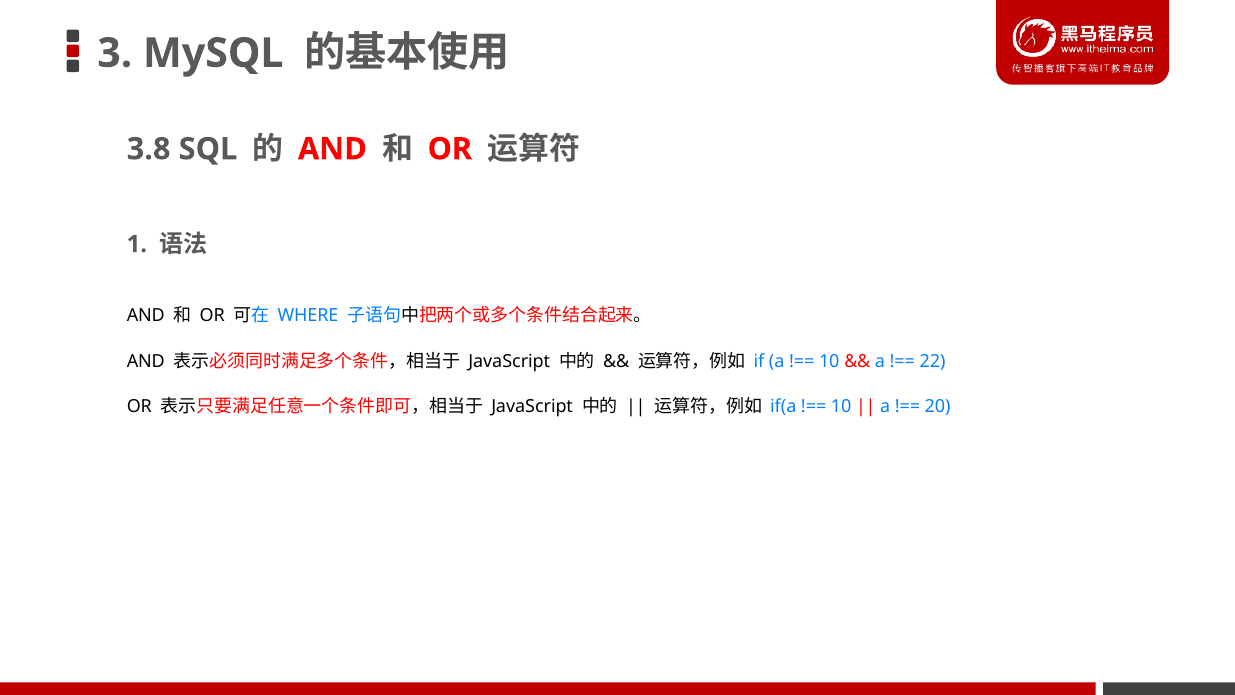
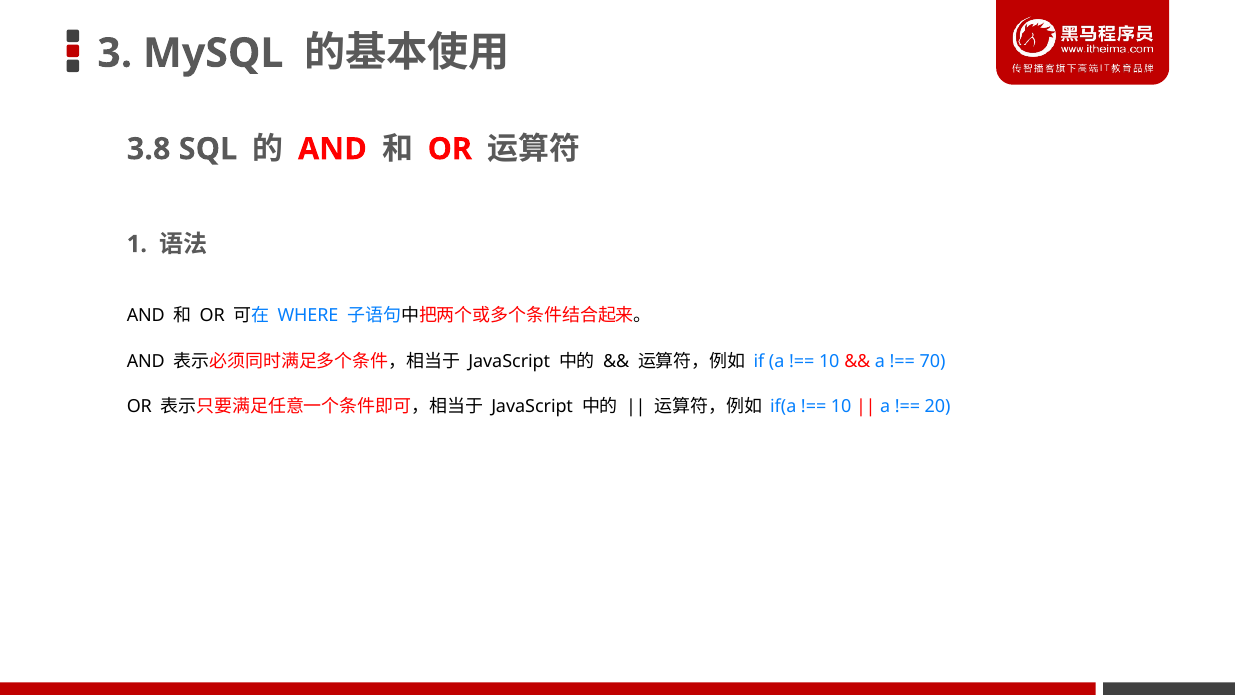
22: 22 -> 70
